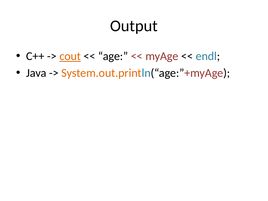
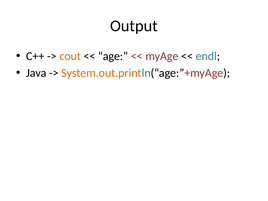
cout underline: present -> none
